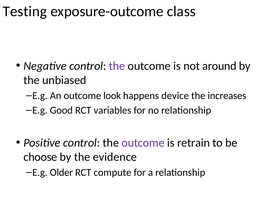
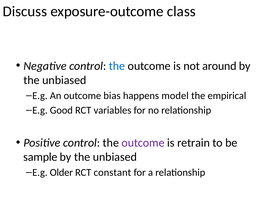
Testing: Testing -> Discuss
the at (117, 66) colour: purple -> blue
look: look -> bias
device: device -> model
increases: increases -> empirical
choose: choose -> sample
evidence at (115, 156): evidence -> unbiased
compute: compute -> constant
